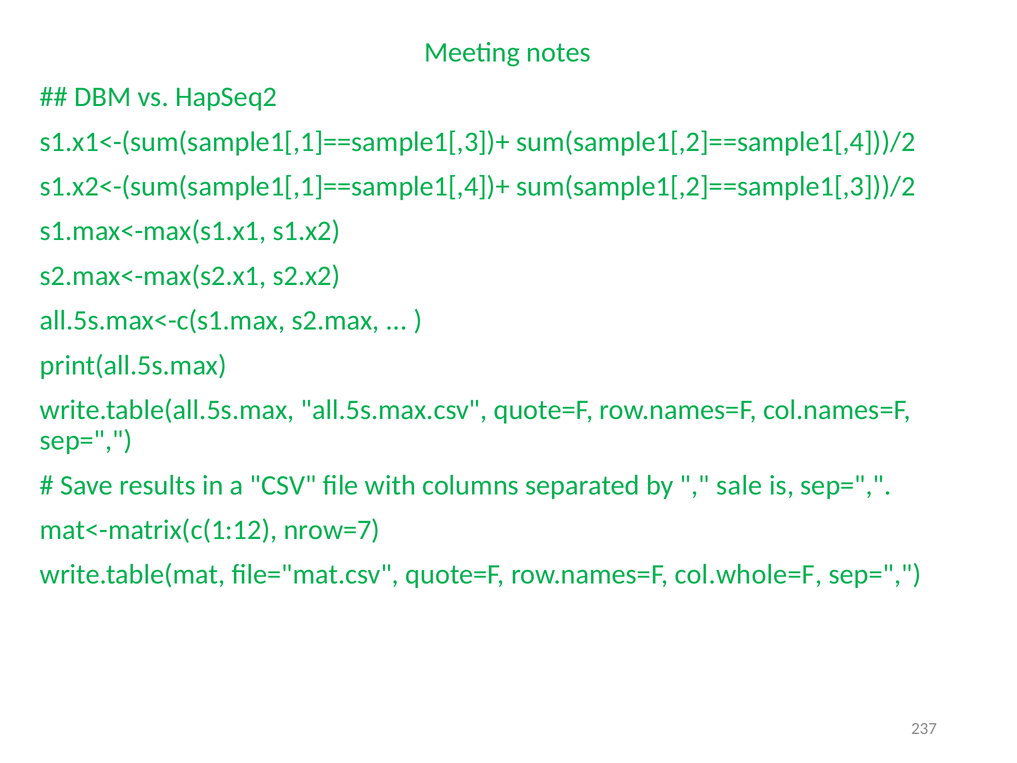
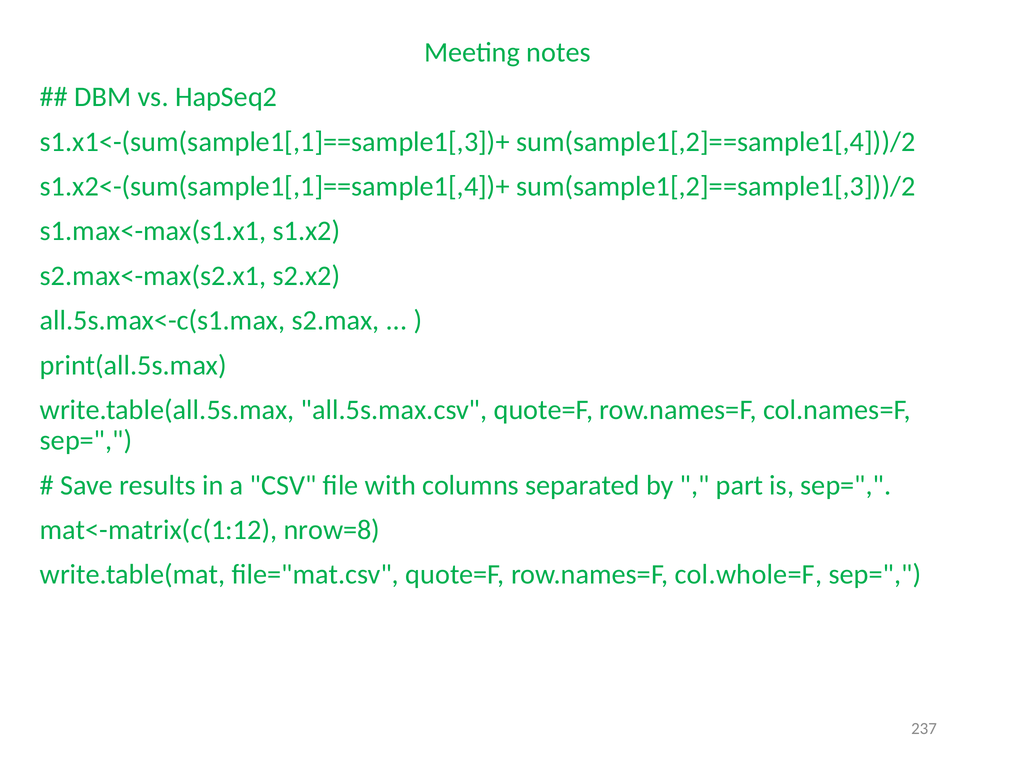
sale: sale -> part
nrow=7: nrow=7 -> nrow=8
